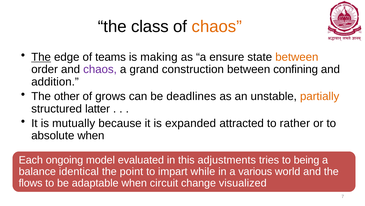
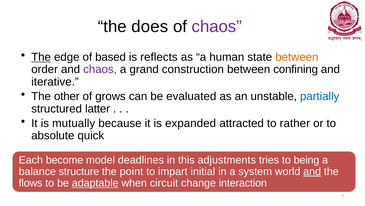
class: class -> does
chaos at (217, 27) colour: orange -> purple
teams: teams -> based
making: making -> reflects
ensure: ensure -> human
addition: addition -> iterative
deadlines: deadlines -> evaluated
partially colour: orange -> blue
absolute when: when -> quick
ongoing: ongoing -> become
evaluated: evaluated -> deadlines
identical: identical -> structure
while: while -> initial
various: various -> system
and at (312, 171) underline: none -> present
adaptable underline: none -> present
visualized: visualized -> interaction
